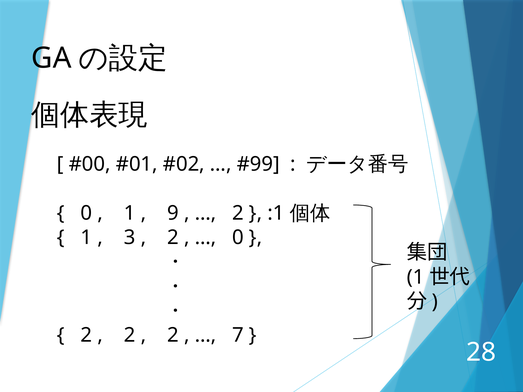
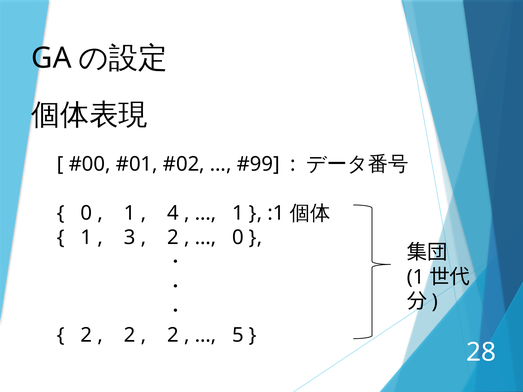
9: 9 -> 4
2 at (238, 213): 2 -> 1
7: 7 -> 5
